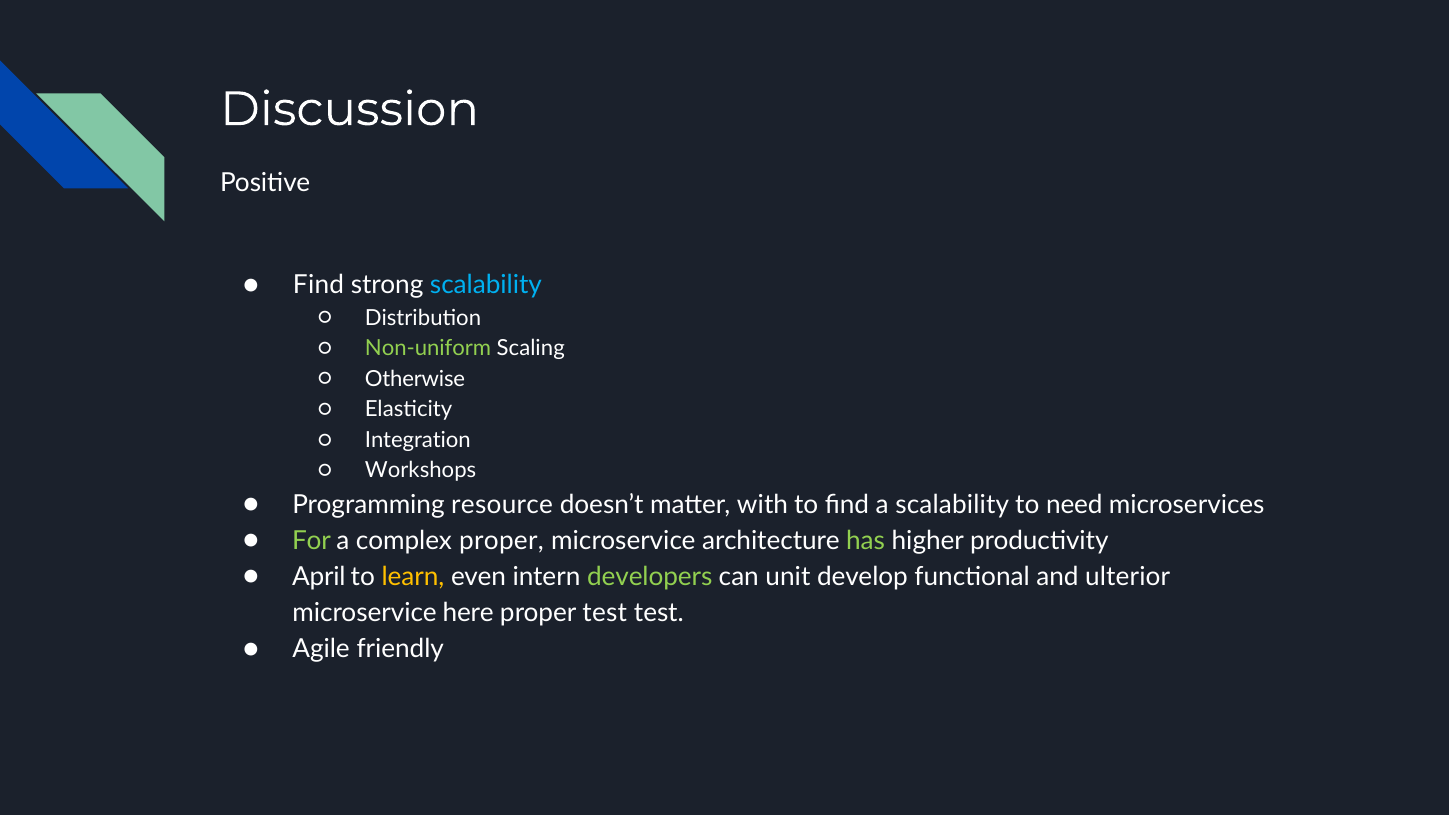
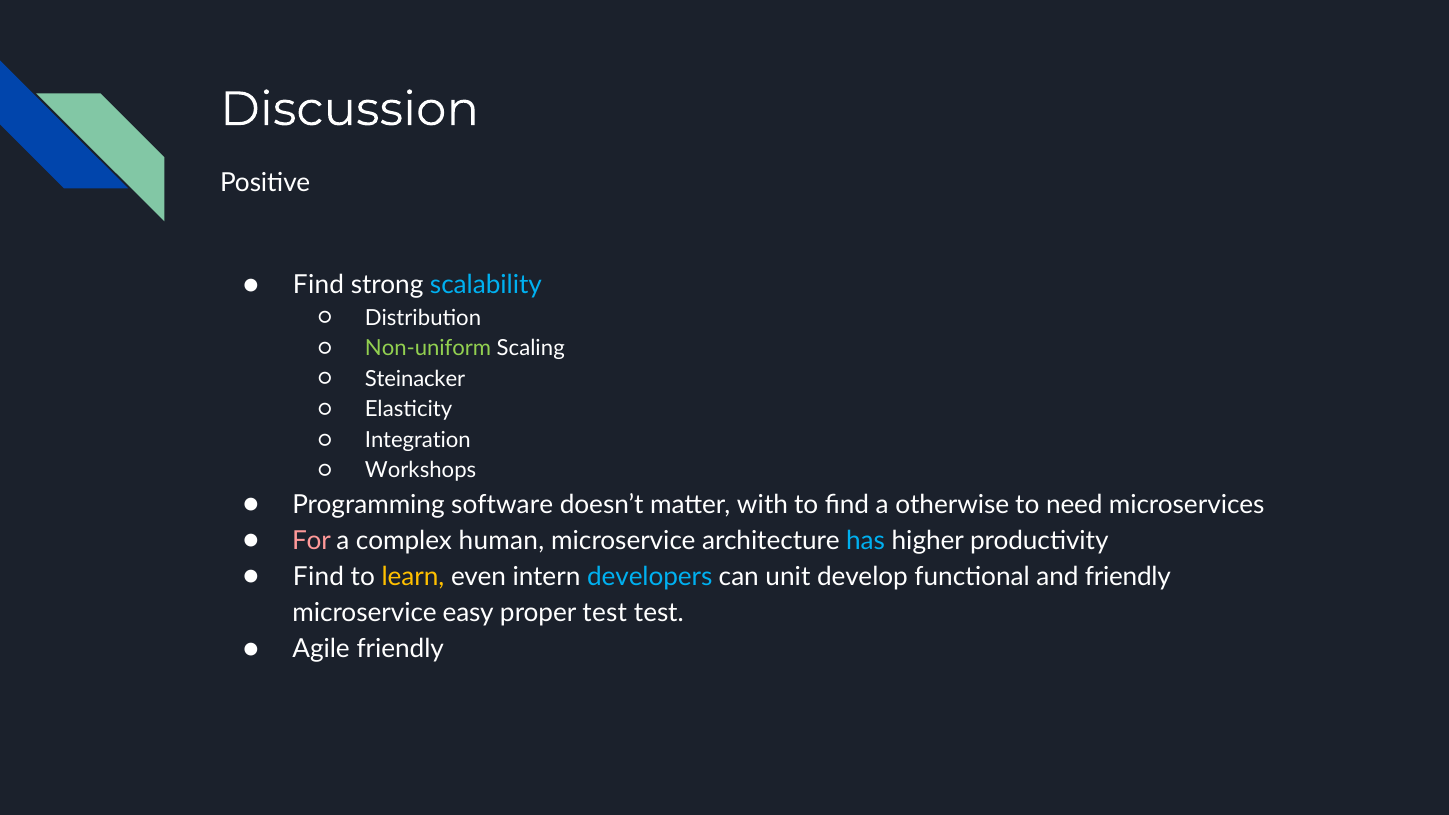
Otherwise: Otherwise -> Steinacker
resource: resource -> software
a scalability: scalability -> otherwise
For colour: light green -> pink
complex proper: proper -> human
has colour: light green -> light blue
April at (319, 577): April -> Find
developers colour: light green -> light blue
and ulterior: ulterior -> friendly
here: here -> easy
